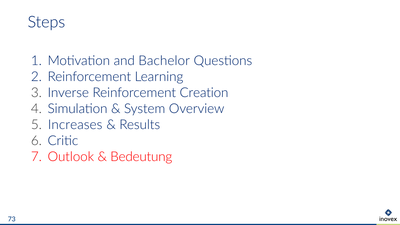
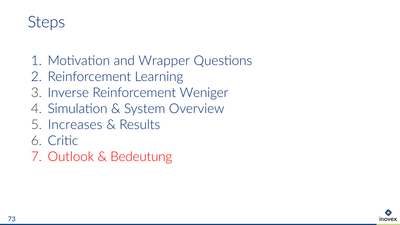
Bachelor: Bachelor -> Wrapper
Creation: Creation -> Weniger
